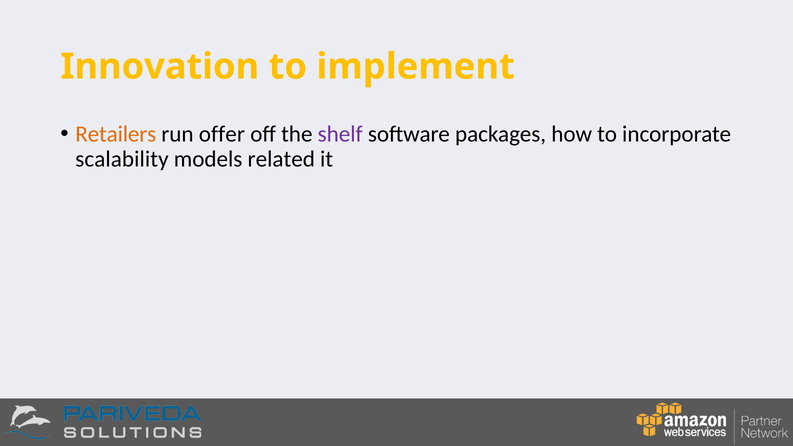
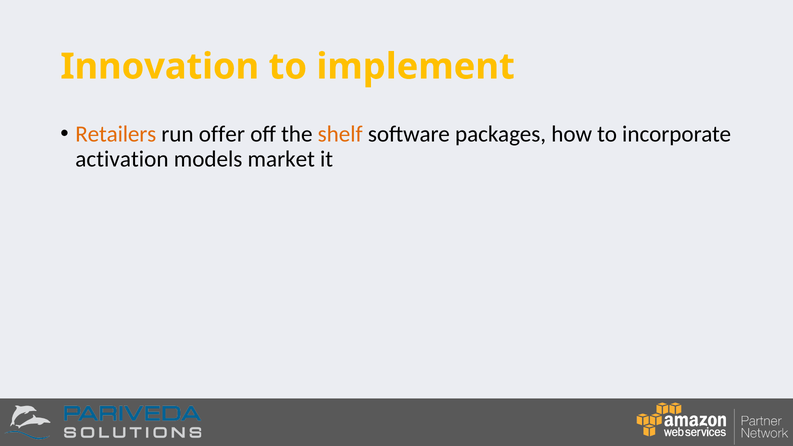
shelf colour: purple -> orange
scalability: scalability -> activation
related: related -> market
